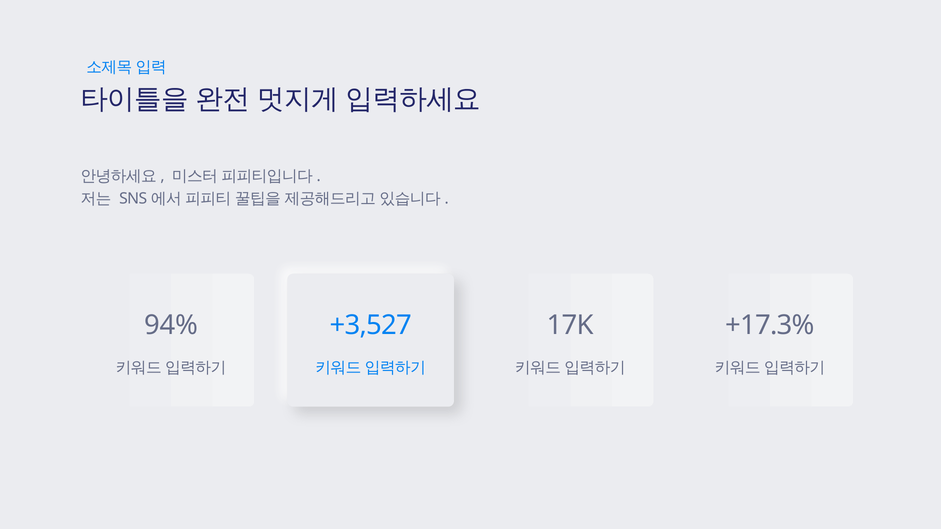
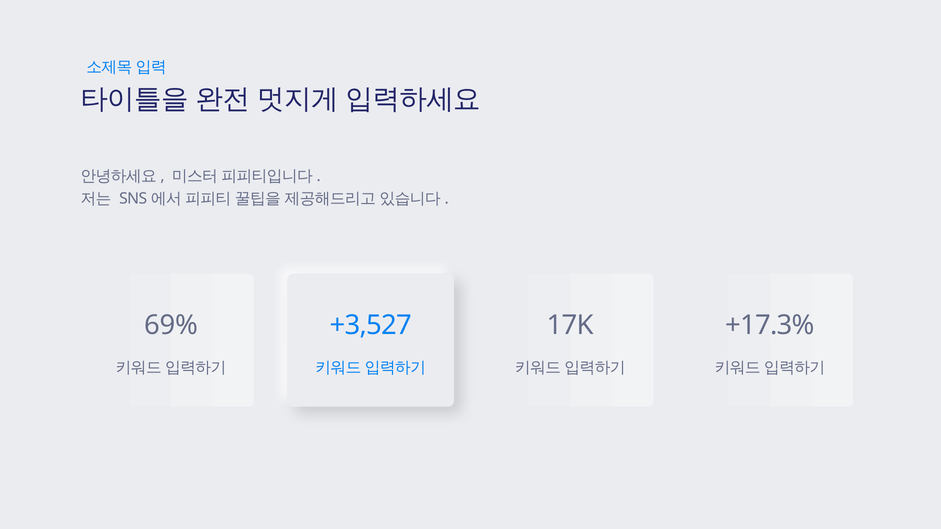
94%: 94% -> 69%
